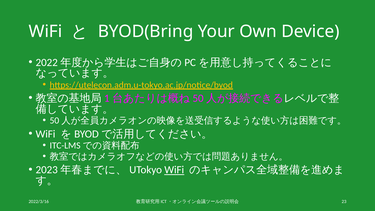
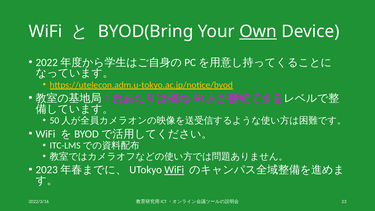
Own underline: none -> present
